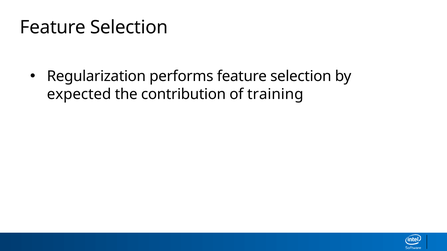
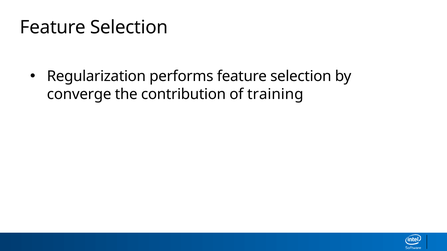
expected: expected -> converge
